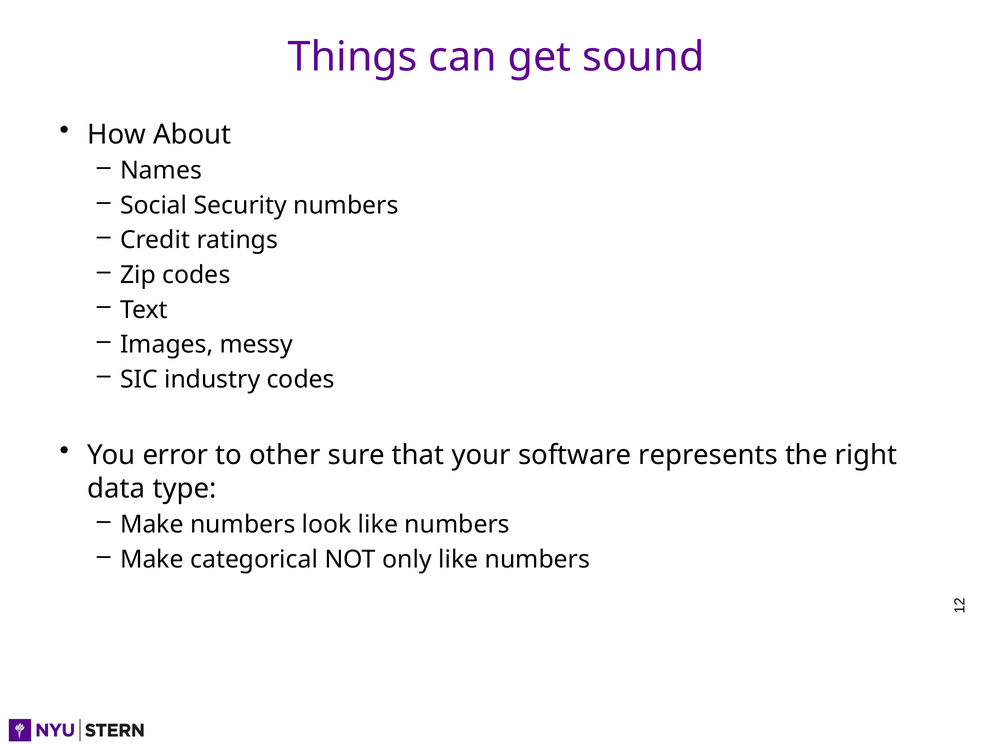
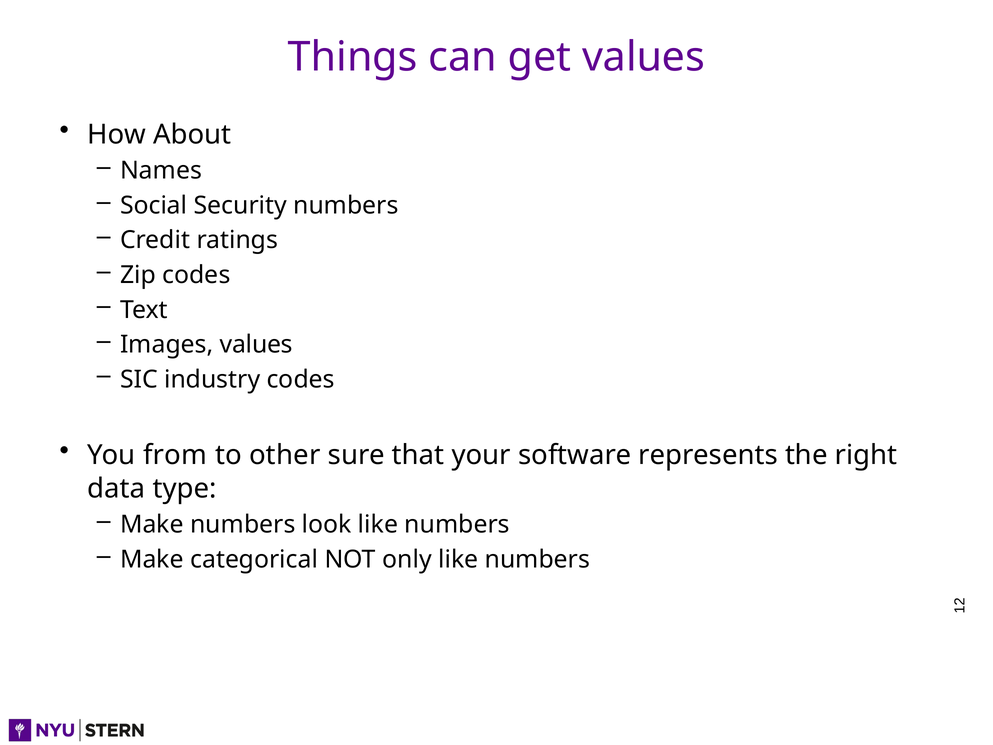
get sound: sound -> values
Images messy: messy -> values
error: error -> from
